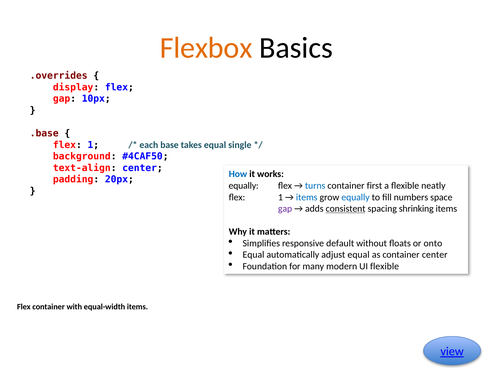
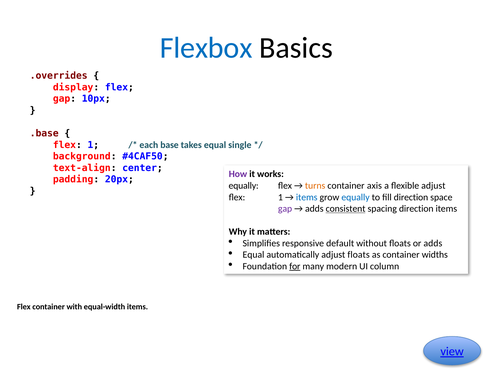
Flexbox colour: orange -> blue
How colour: blue -> purple
turns colour: blue -> orange
first: first -> axis
flexible neatly: neatly -> adjust
fill numbers: numbers -> direction
spacing shrinking: shrinking -> direction
or onto: onto -> adds
adjust equal: equal -> floats
container center: center -> widths
for underline: none -> present
UI flexible: flexible -> column
